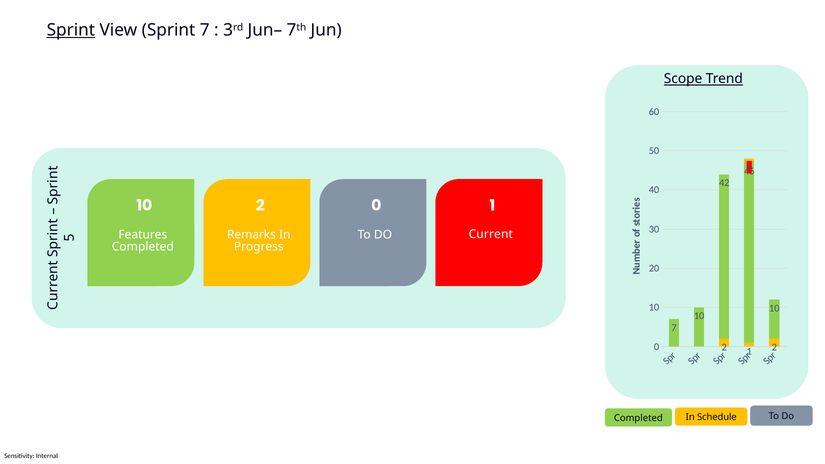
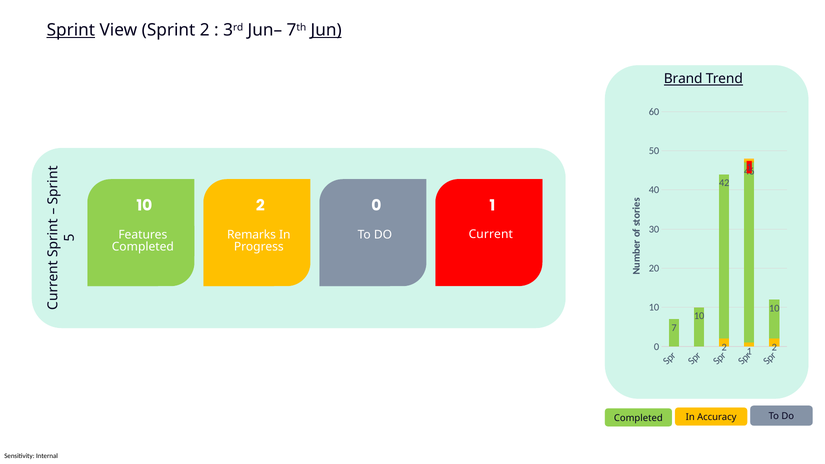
Sprint 7: 7 -> 2
Jun underline: none -> present
Scope: Scope -> Brand
Schedule: Schedule -> Accuracy
